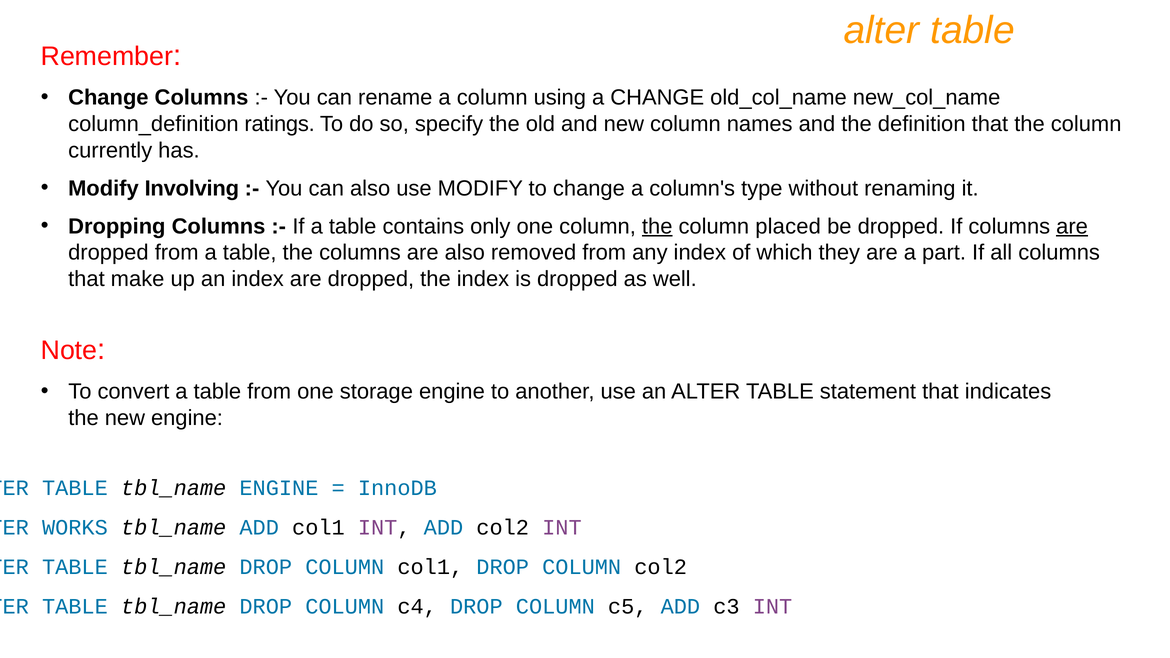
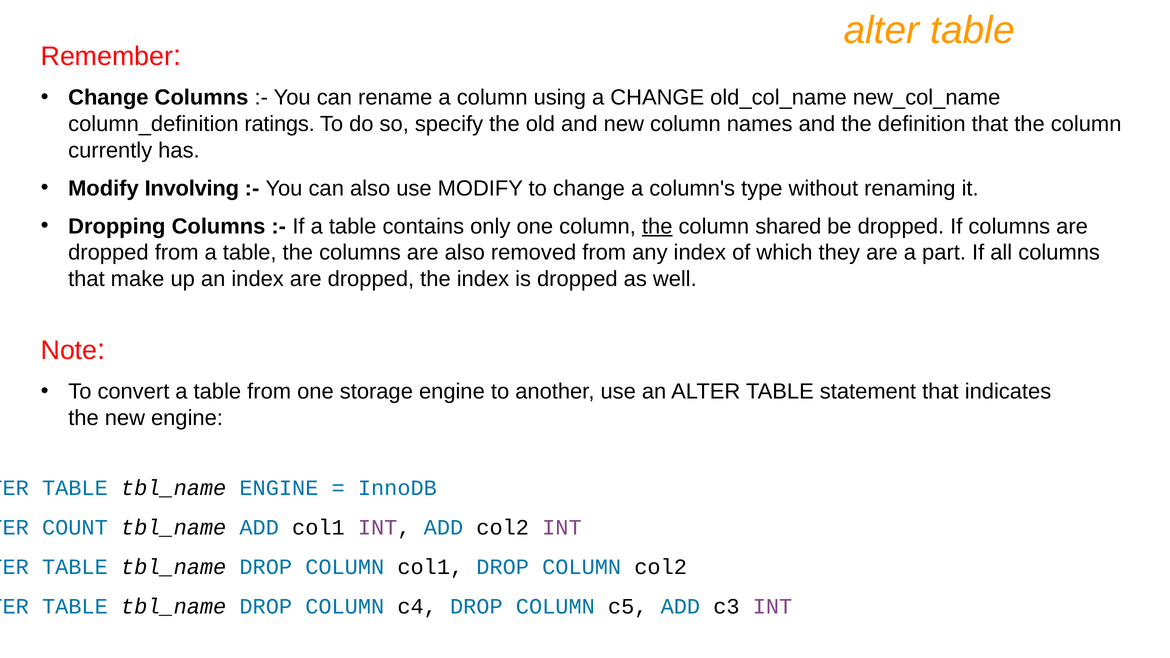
placed: placed -> shared
are at (1072, 226) underline: present -> none
WORKS: WORKS -> COUNT
